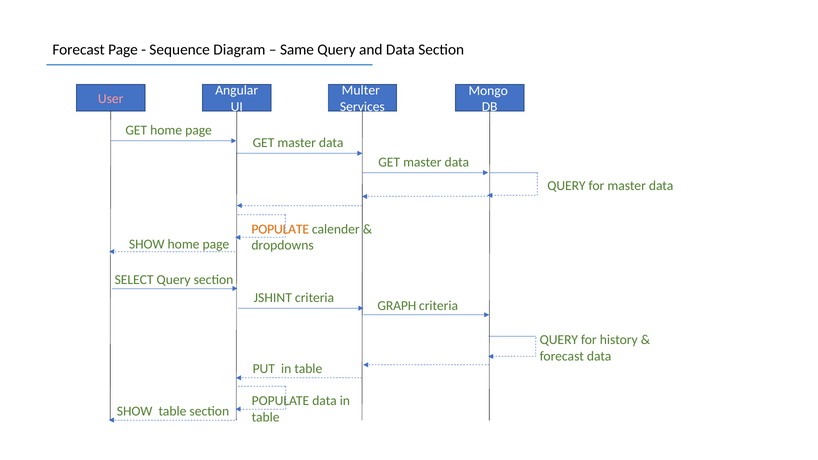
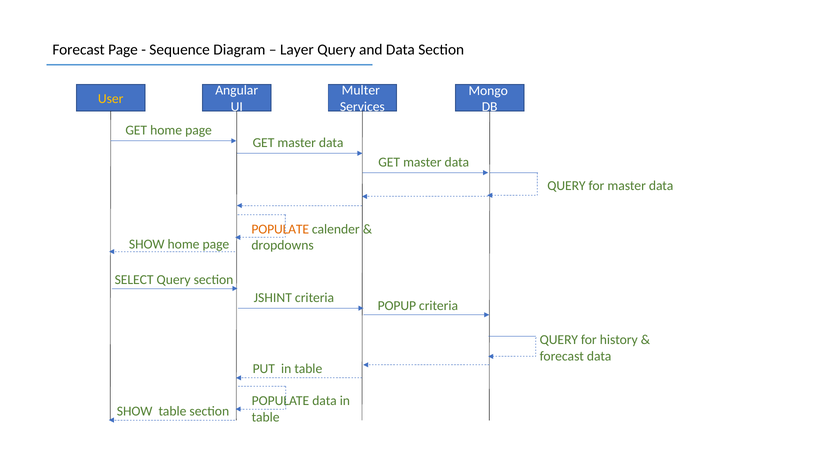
Same: Same -> Layer
User colour: pink -> yellow
GRAPH: GRAPH -> POPUP
